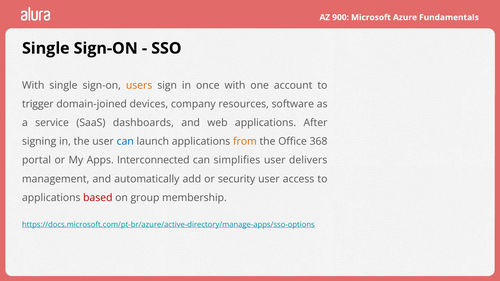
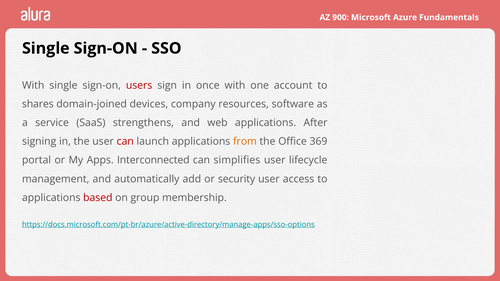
users colour: orange -> red
trigger: trigger -> shares
dashboards: dashboards -> strengthens
can at (125, 142) colour: blue -> red
368: 368 -> 369
delivers: delivers -> lifecycle
